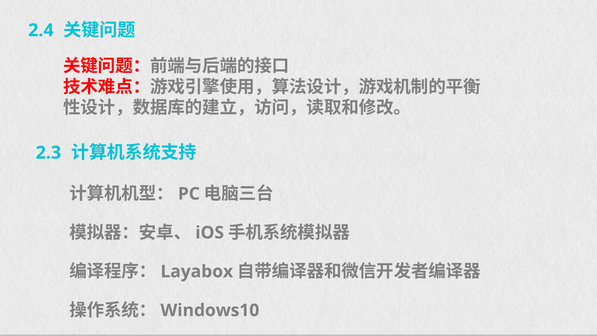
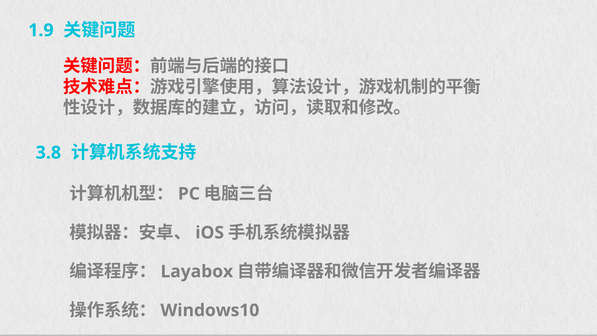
2.4: 2.4 -> 1.9
2.3: 2.3 -> 3.8
